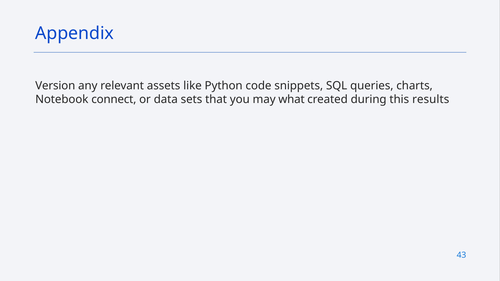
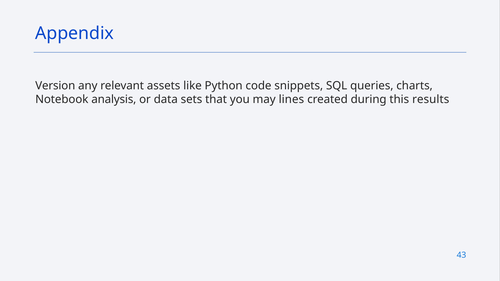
connect: connect -> analysis
what: what -> lines
